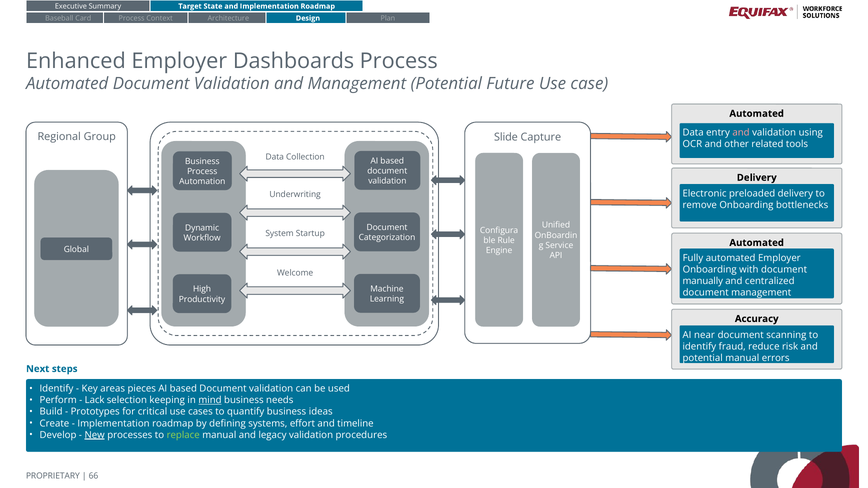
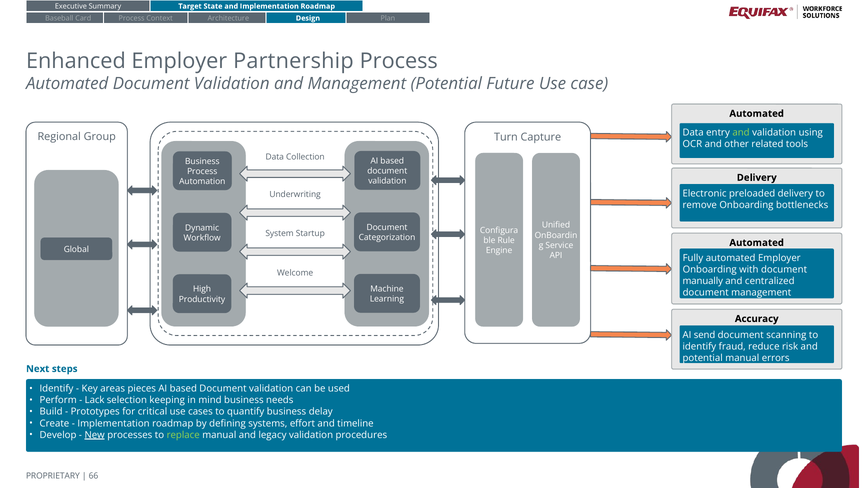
Dashboards: Dashboards -> Partnership
and at (741, 133) colour: pink -> light green
Slide: Slide -> Turn
near: near -> send
mind underline: present -> none
ideas: ideas -> delay
